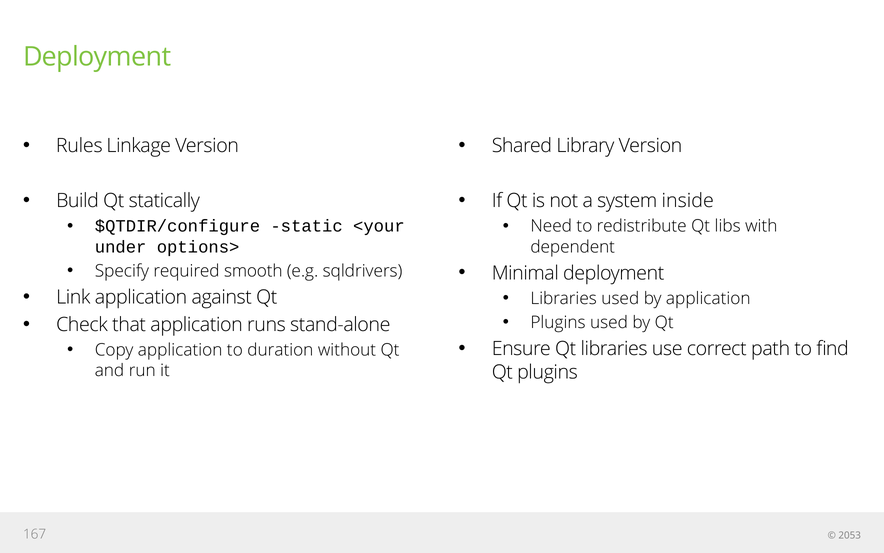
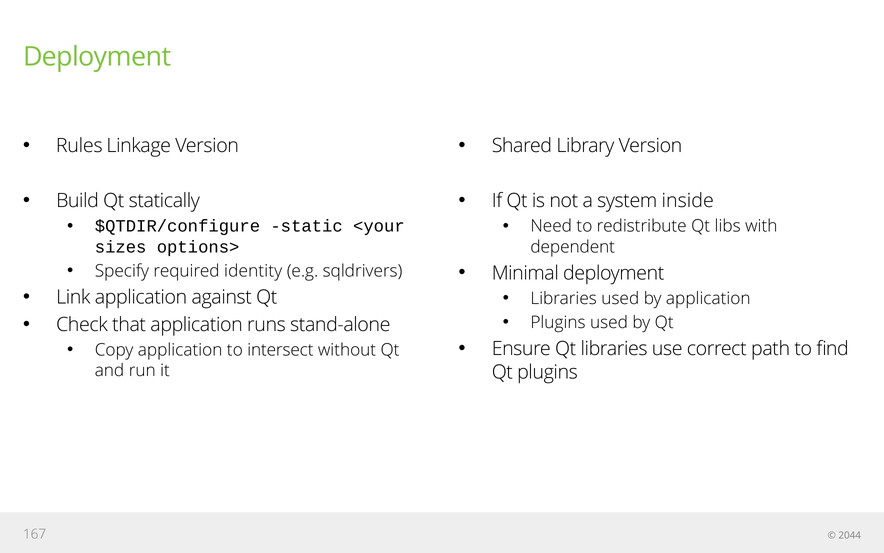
under: under -> sizes
smooth: smooth -> identity
duration: duration -> intersect
2053: 2053 -> 2044
